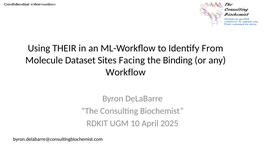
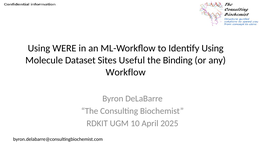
THEIR: THEIR -> WERE
Identify From: From -> Using
Facing: Facing -> Useful
